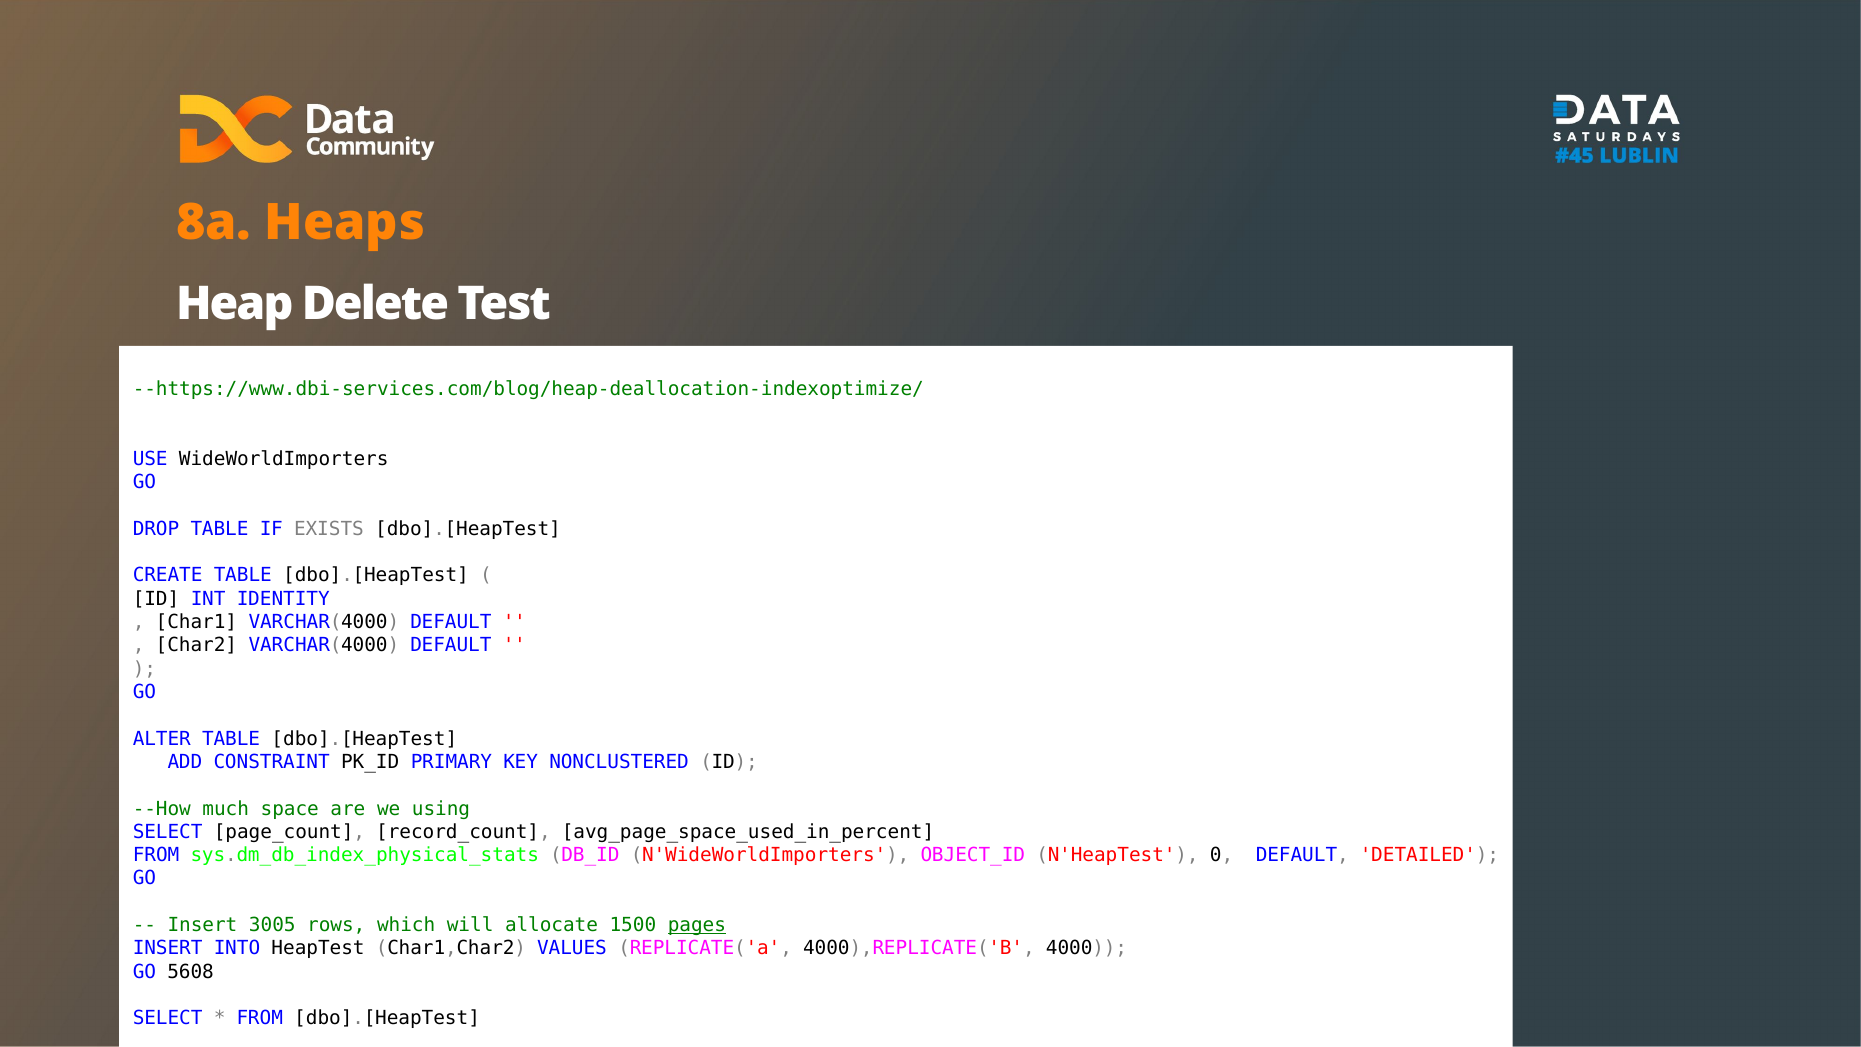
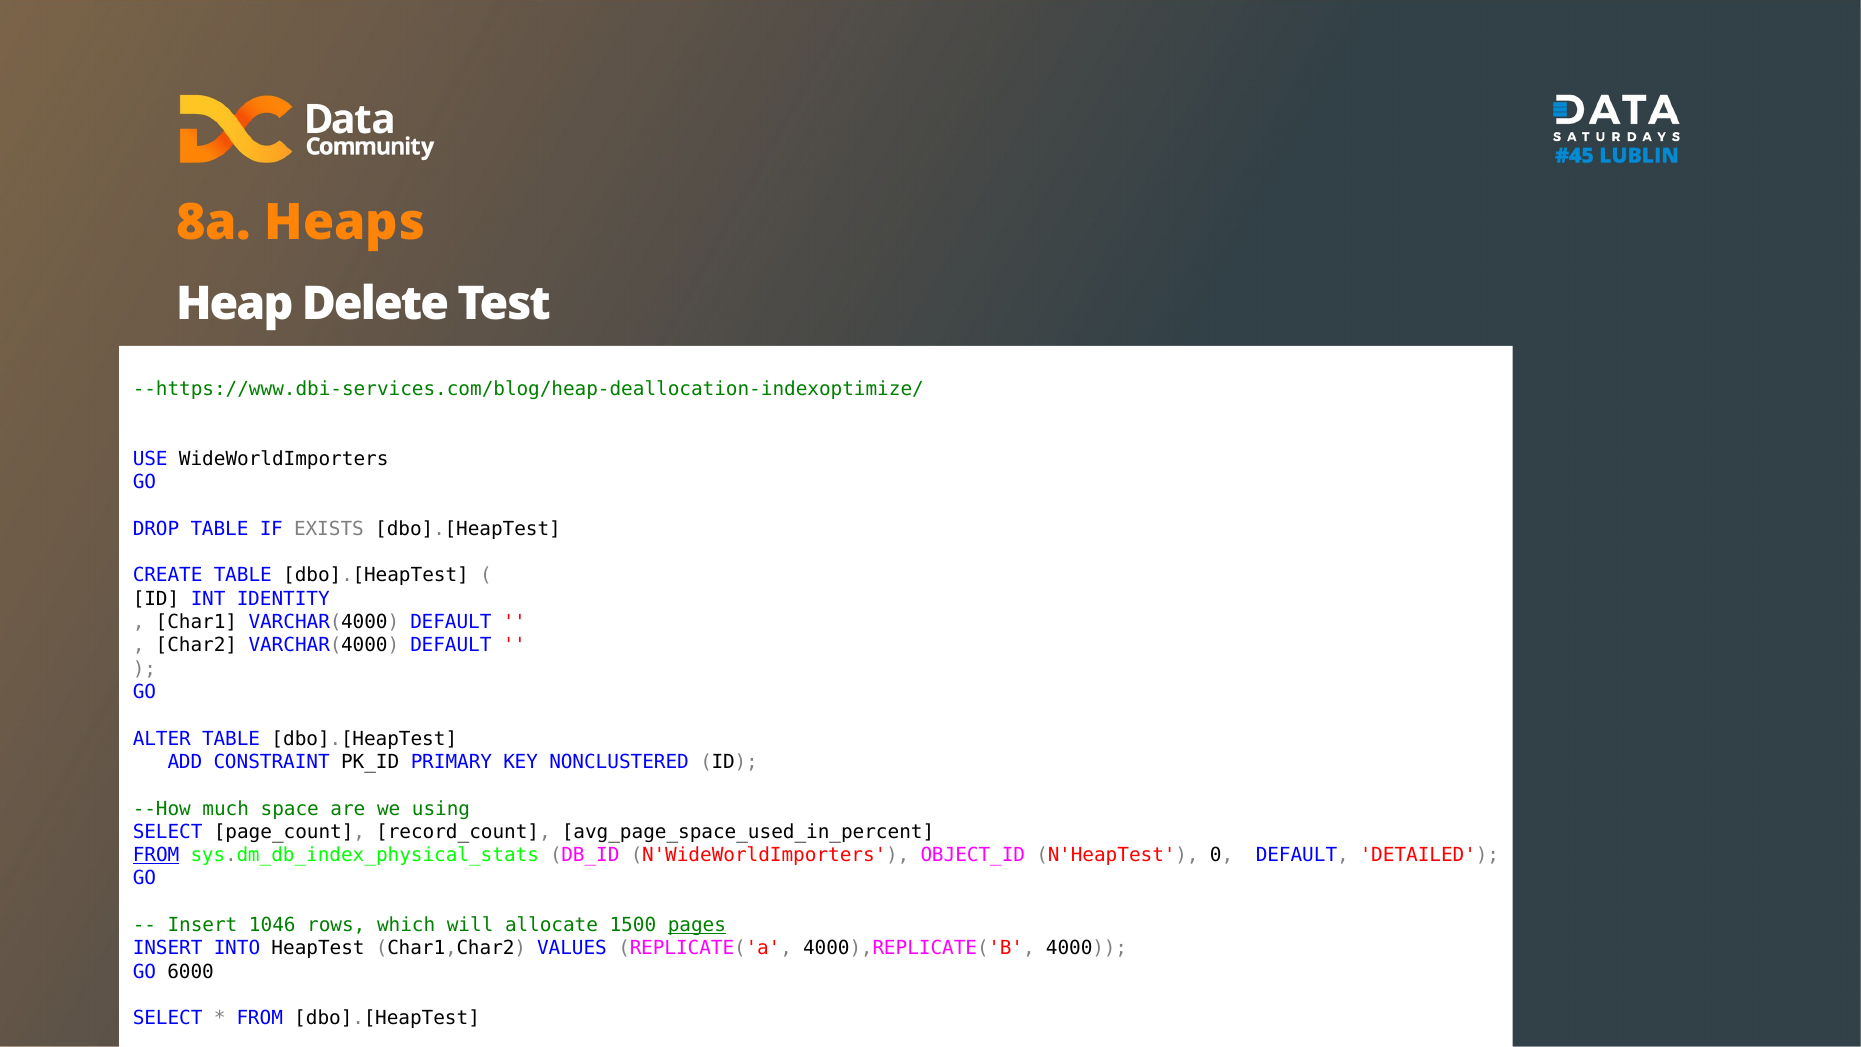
FROM at (156, 855) underline: none -> present
3005: 3005 -> 1046
5608: 5608 -> 6000
